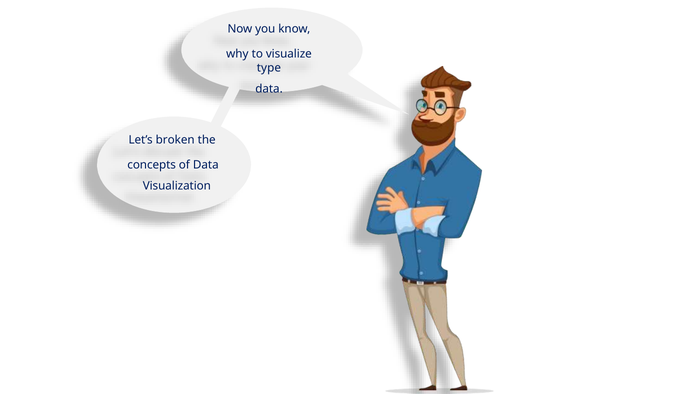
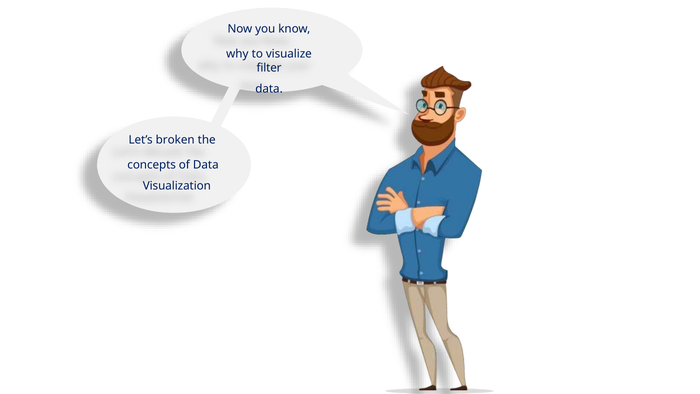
type: type -> filter
